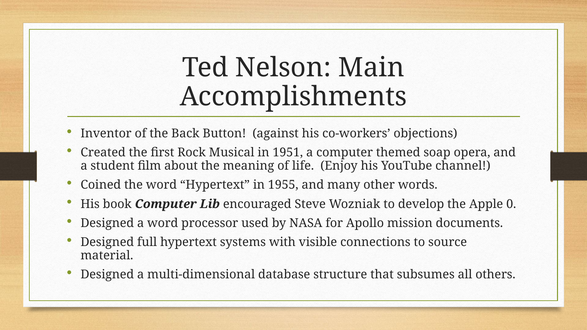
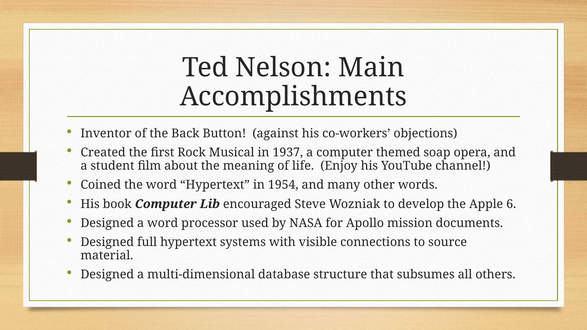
1951: 1951 -> 1937
1955: 1955 -> 1954
0: 0 -> 6
